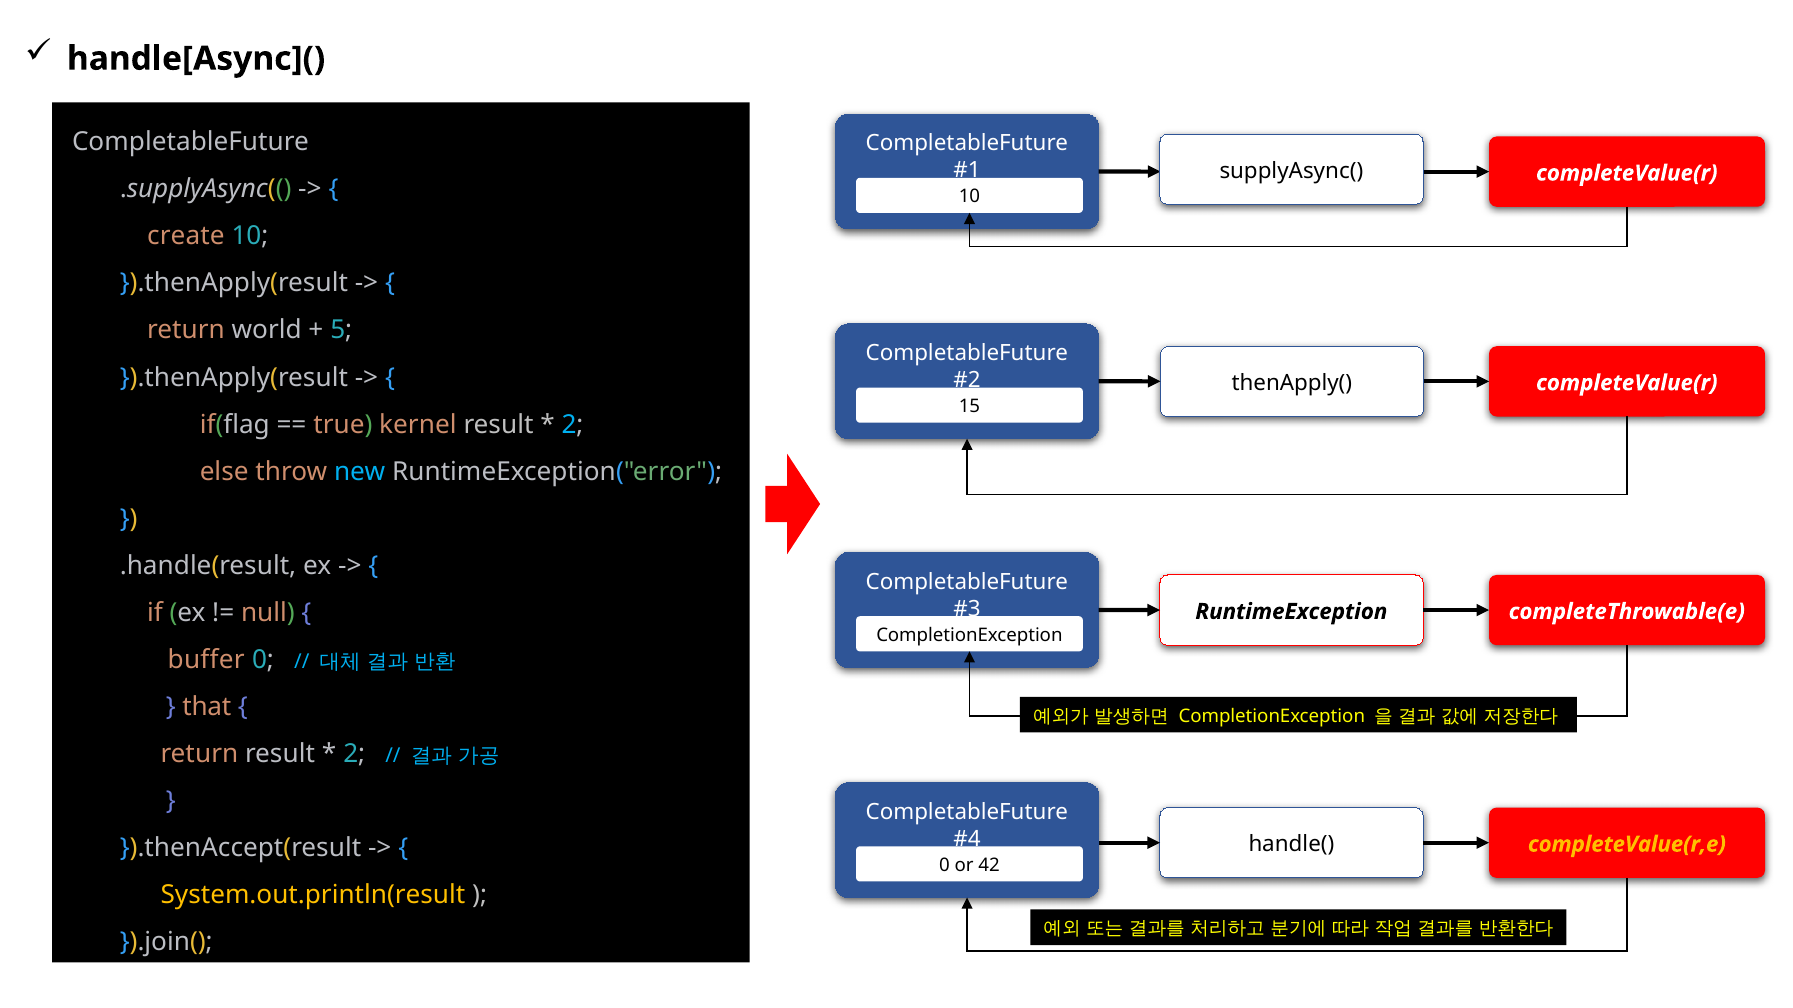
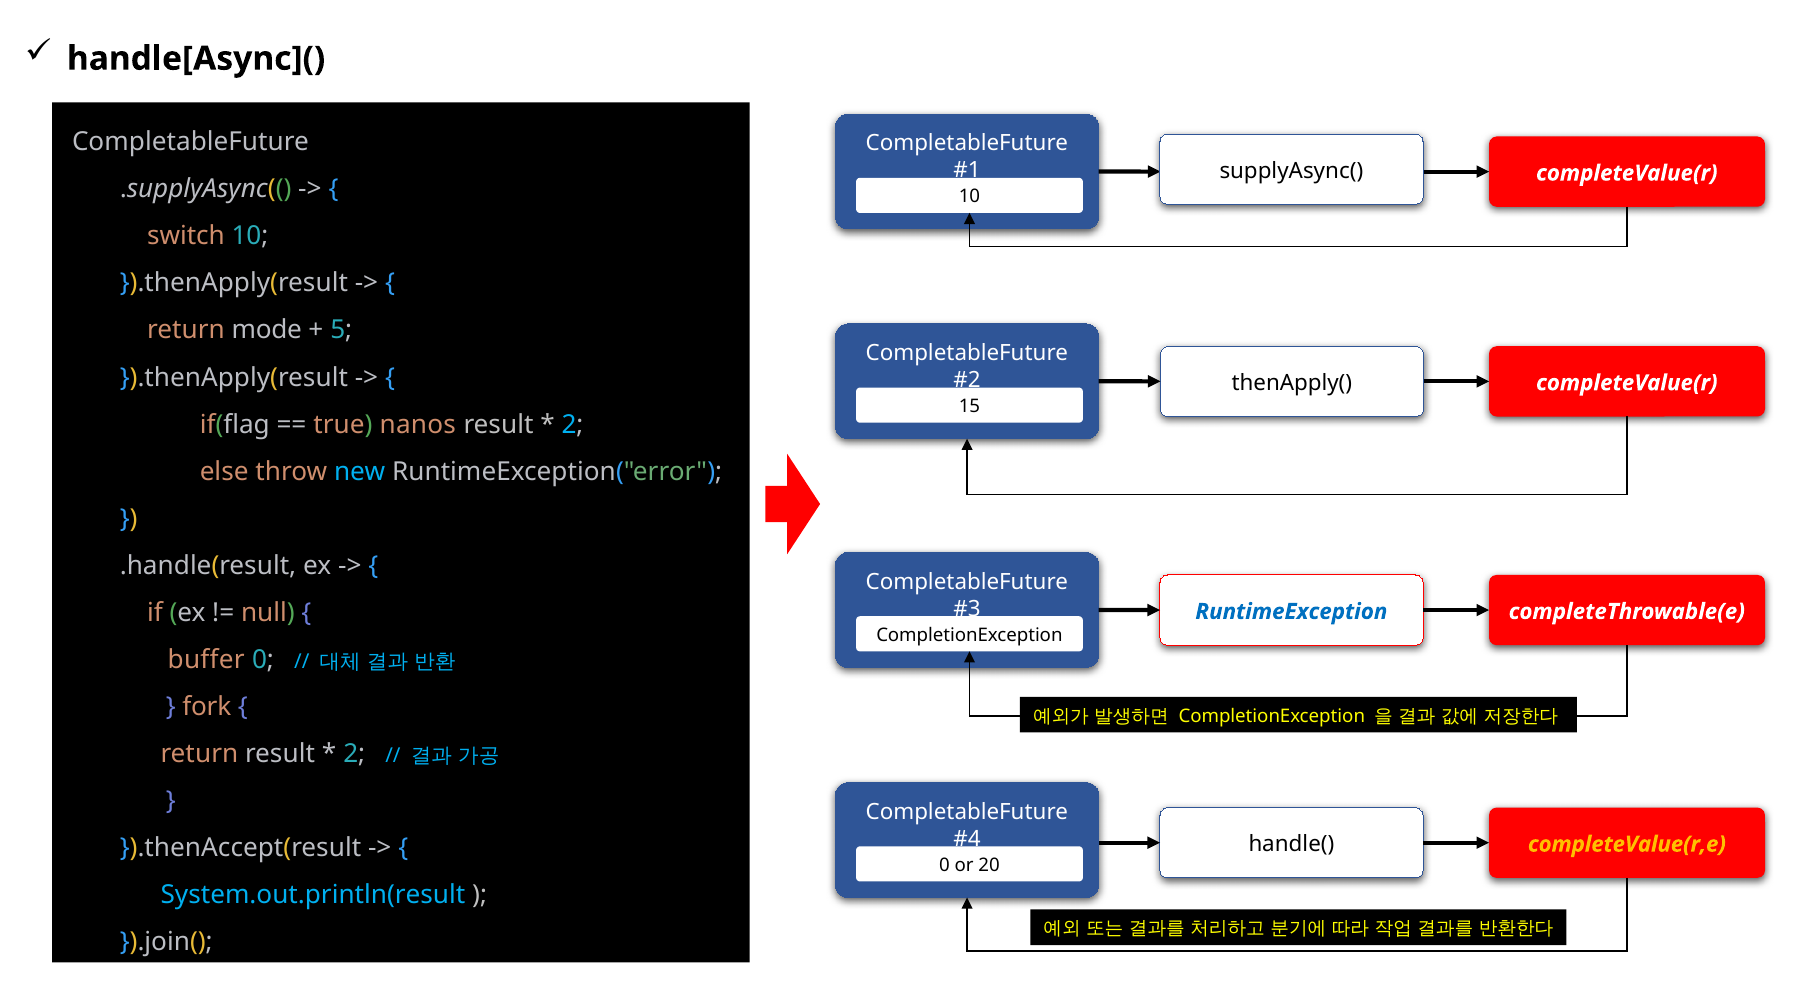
create: create -> switch
world: world -> mode
kernel: kernel -> nanos
RuntimeException colour: black -> blue
that: that -> fork
42: 42 -> 20
System.out.println(result colour: yellow -> light blue
